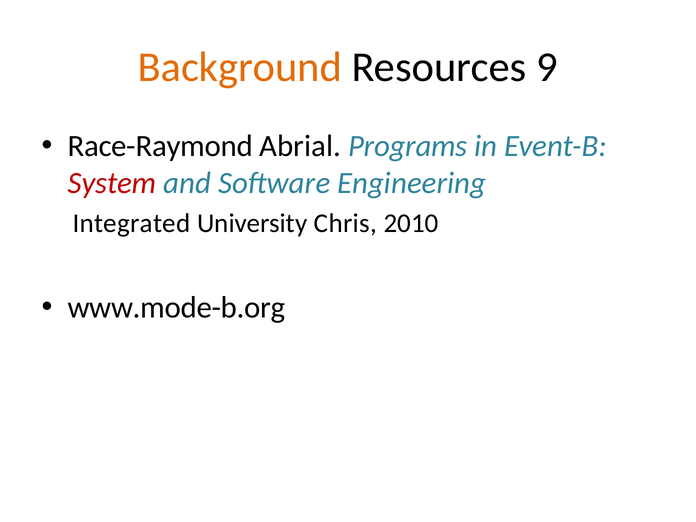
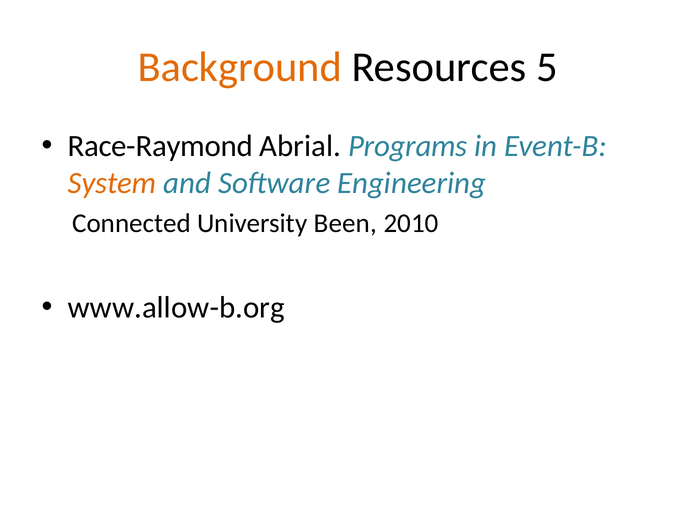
9: 9 -> 5
System colour: red -> orange
Integrated: Integrated -> Connected
Chris: Chris -> Been
www.mode-b.org: www.mode-b.org -> www.allow-b.org
